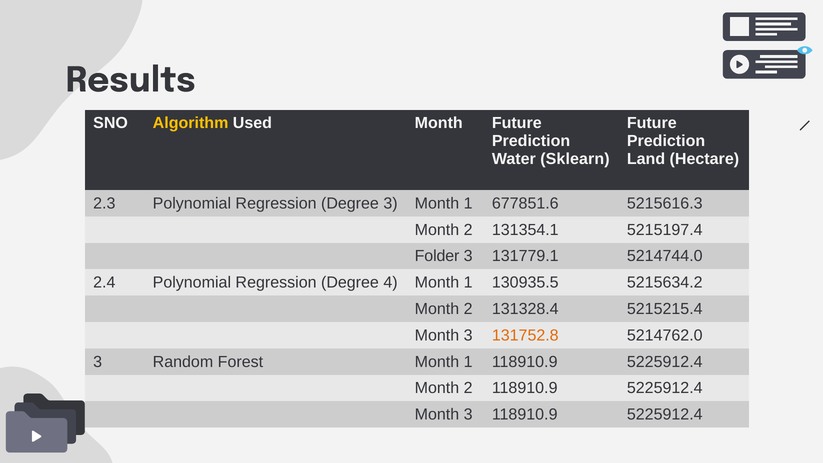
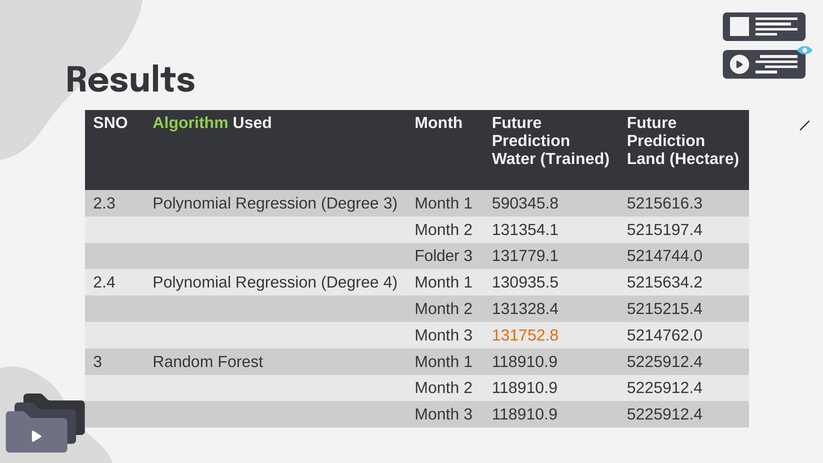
Algorithm colour: yellow -> light green
Sklearn: Sklearn -> Trained
677851.6: 677851.6 -> 590345.8
